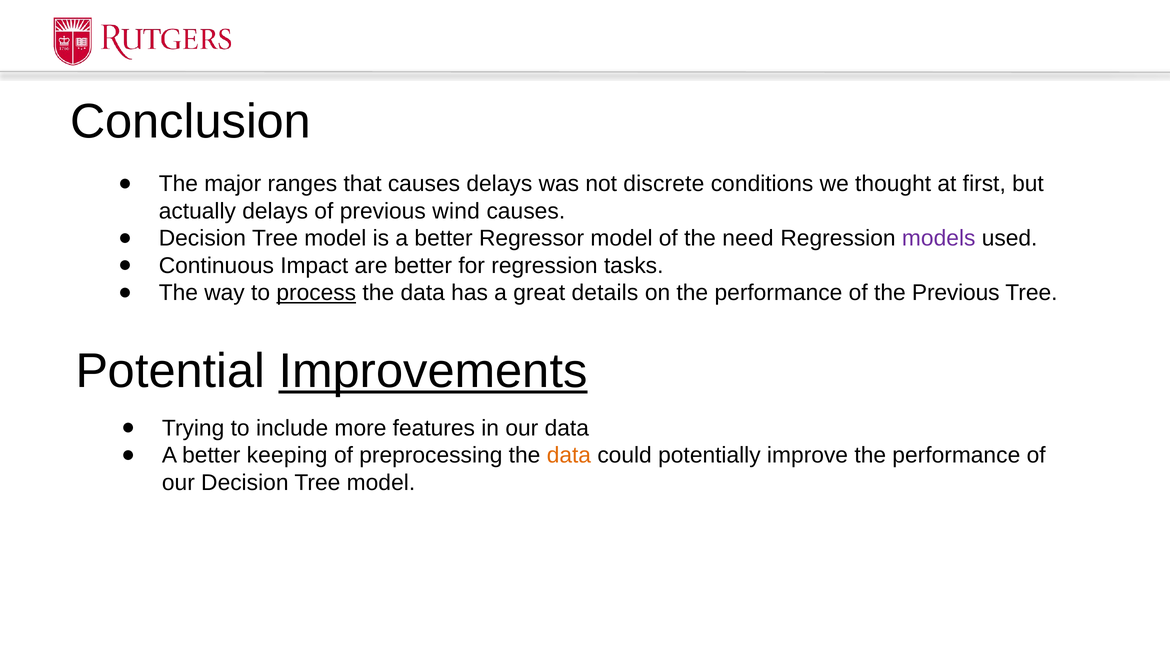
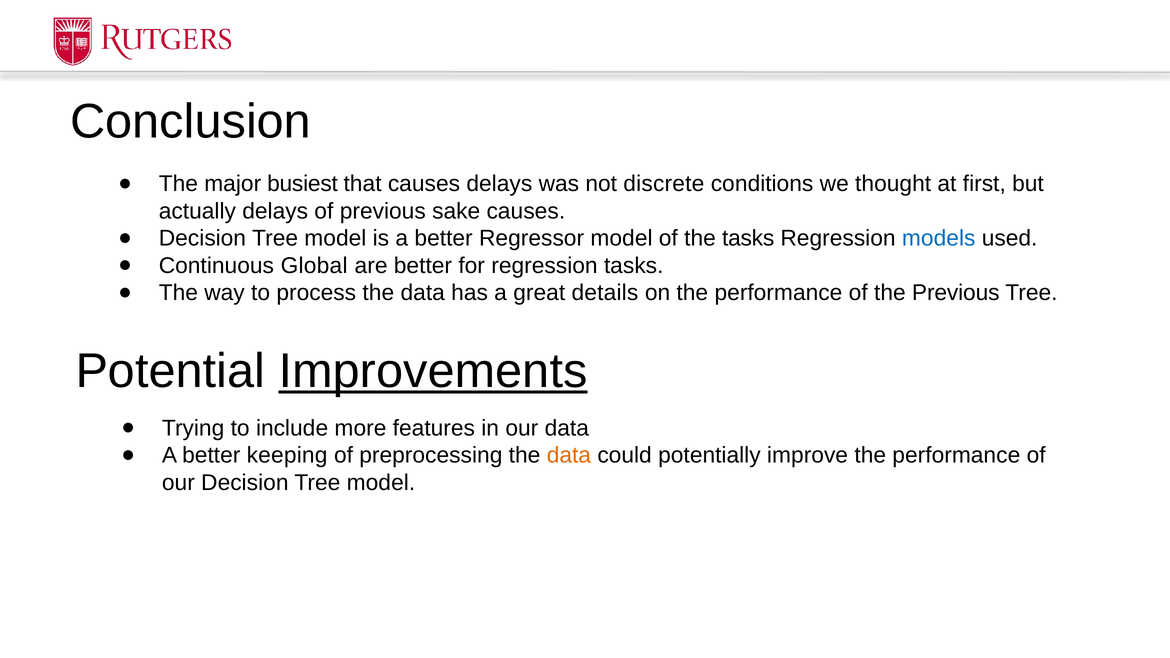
ranges: ranges -> busiest
wind: wind -> sake
the need: need -> tasks
models colour: purple -> blue
Impact: Impact -> Global
process underline: present -> none
